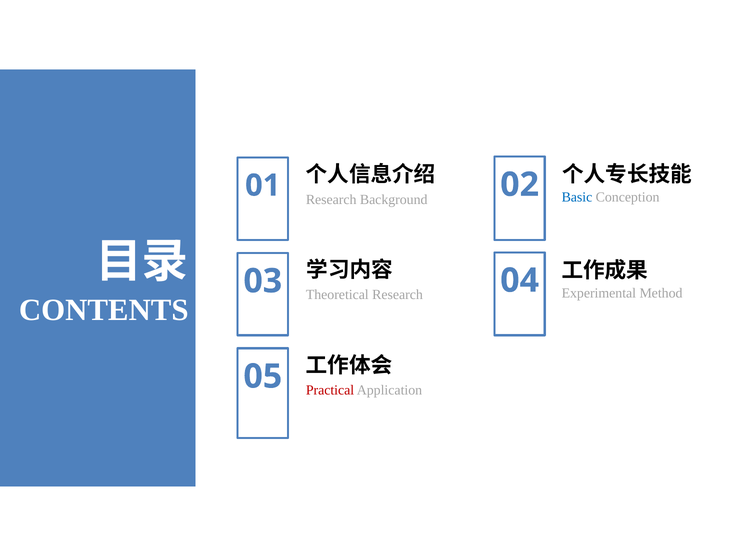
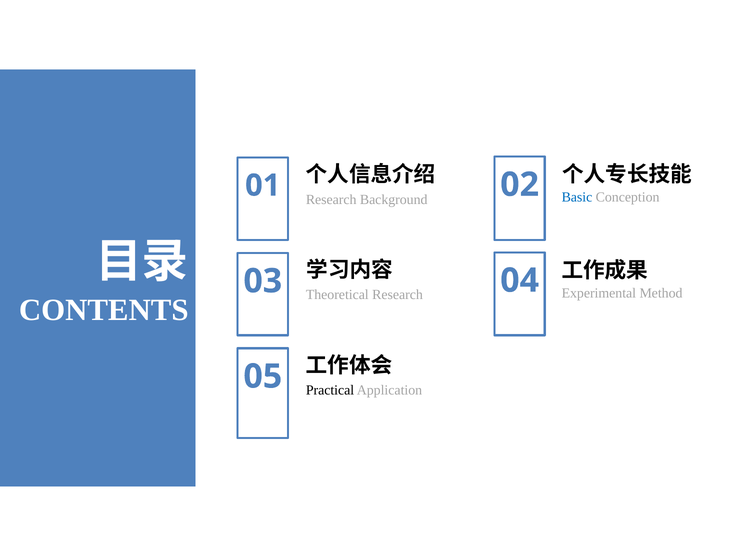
Practical colour: red -> black
